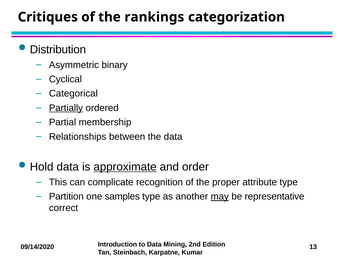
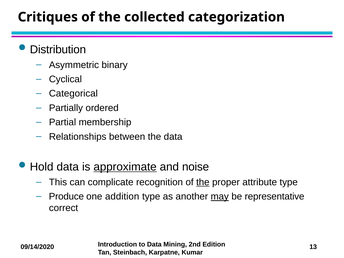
rankings: rankings -> collected
Partially underline: present -> none
order: order -> noise
the at (203, 182) underline: none -> present
Partition: Partition -> Produce
samples: samples -> addition
